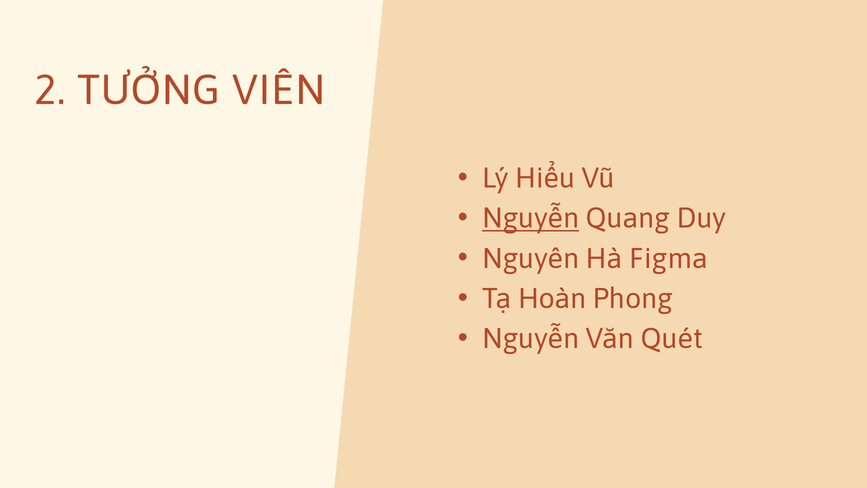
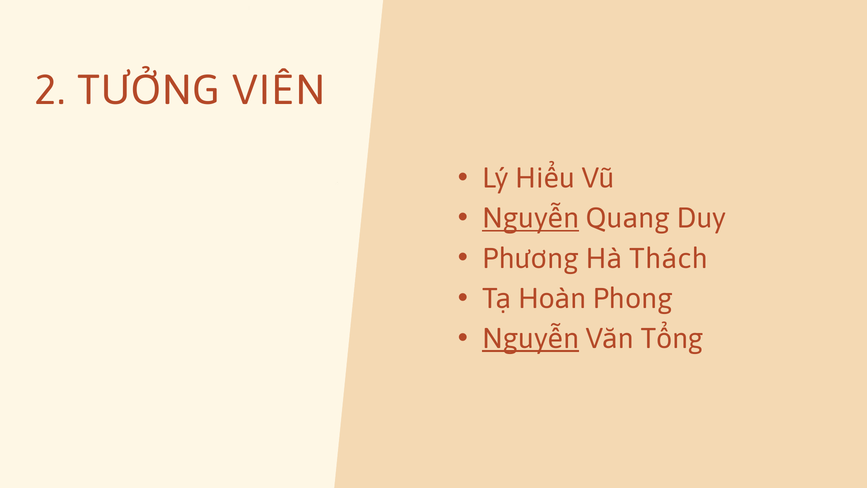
Nguyên: Nguyên -> Phương
Figma: Figma -> Thách
Nguyễn at (531, 338) underline: none -> present
Quét: Quét -> Tổng
